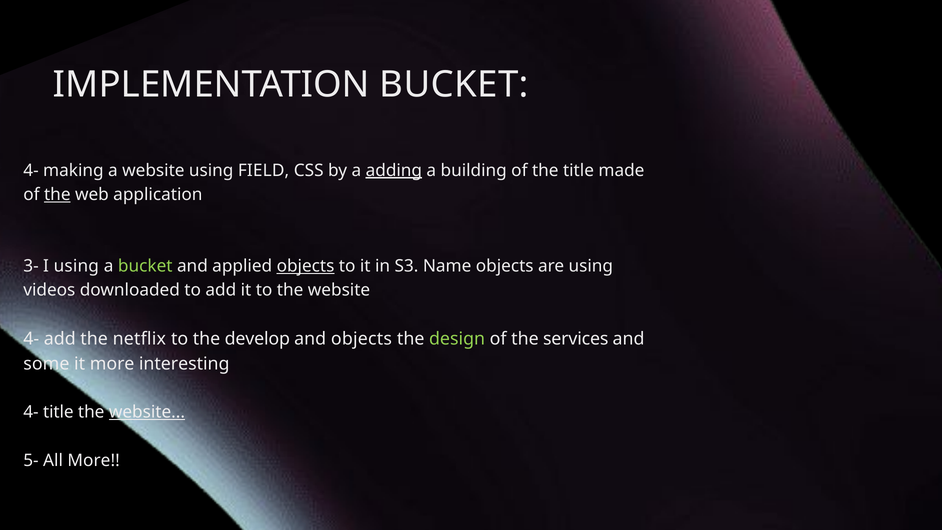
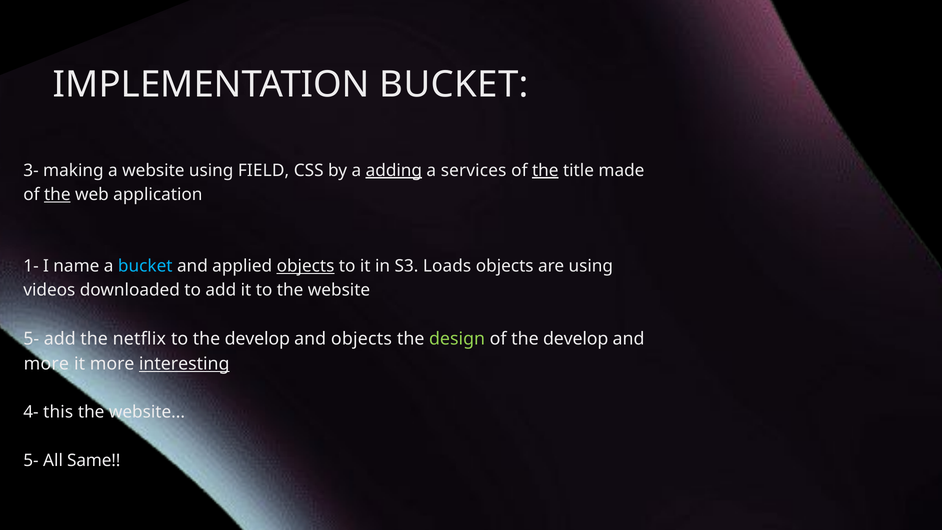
4- at (31, 170): 4- -> 3-
building: building -> services
the at (545, 170) underline: none -> present
3-: 3- -> 1-
I using: using -> name
bucket at (145, 266) colour: light green -> light blue
Name: Name -> Loads
4- at (31, 339): 4- -> 5-
of the services: services -> develop
some at (46, 364): some -> more
interesting underline: none -> present
4- title: title -> this
website at (147, 412) underline: present -> none
All More: More -> Same
